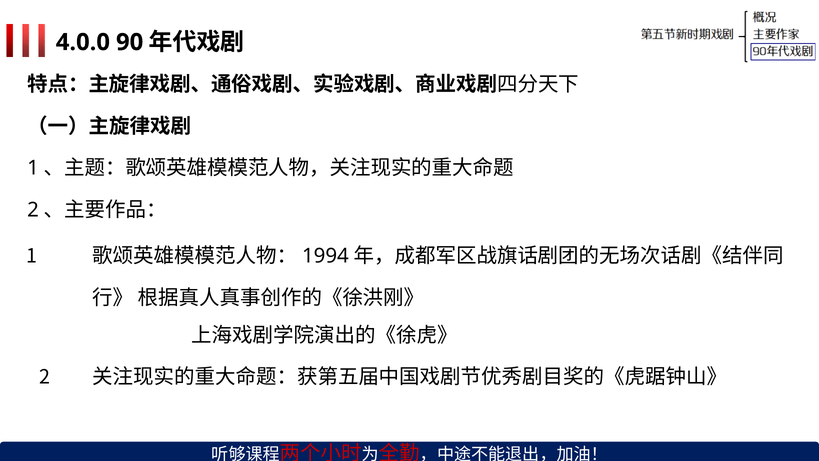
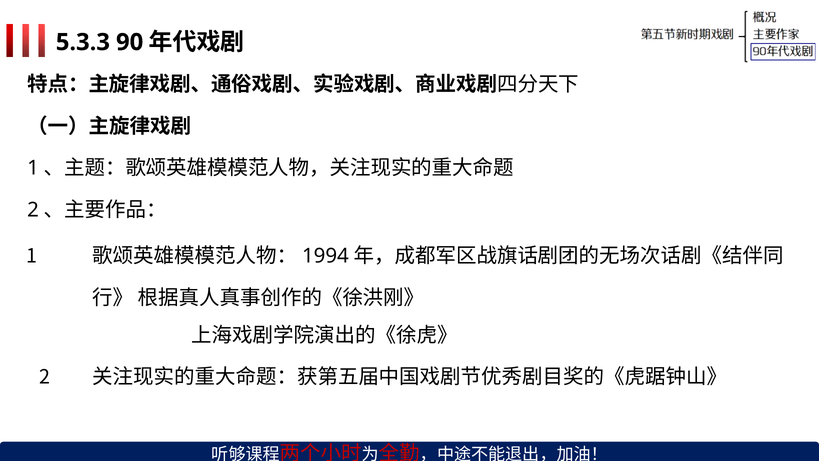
4.0.0: 4.0.0 -> 5.3.3
